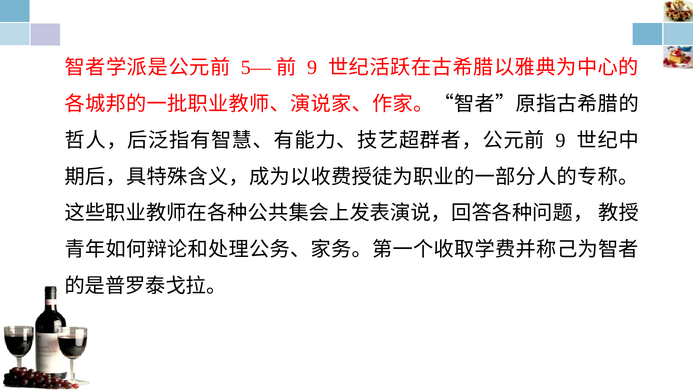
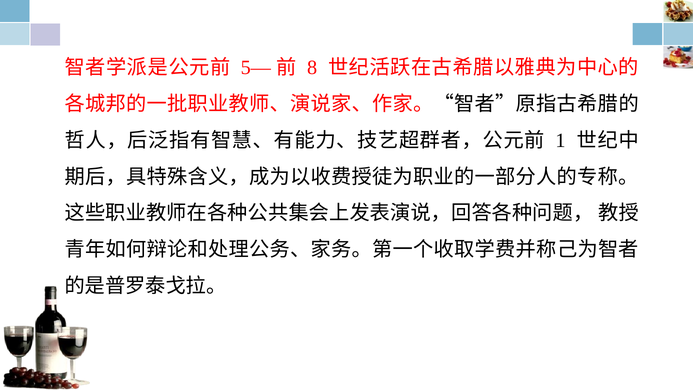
9 at (312, 68): 9 -> 8
9 at (561, 140): 9 -> 1
